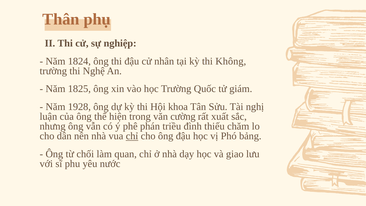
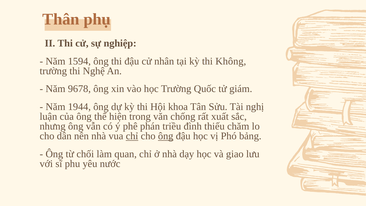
1824: 1824 -> 1594
1825: 1825 -> 9678
1928: 1928 -> 1944
cường: cường -> chống
ông at (166, 136) underline: none -> present
